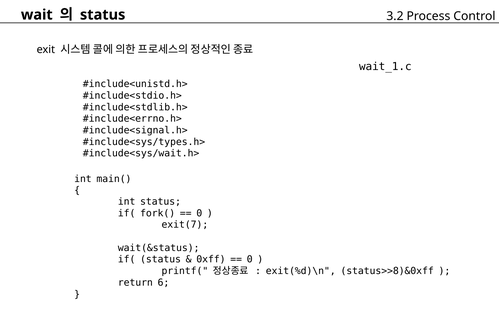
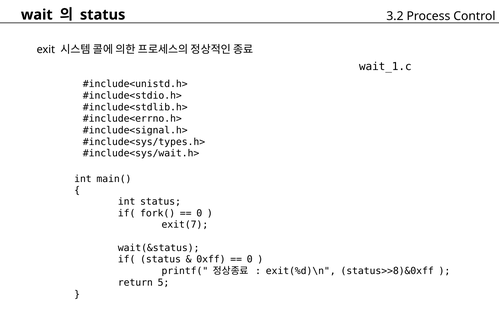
6: 6 -> 5
